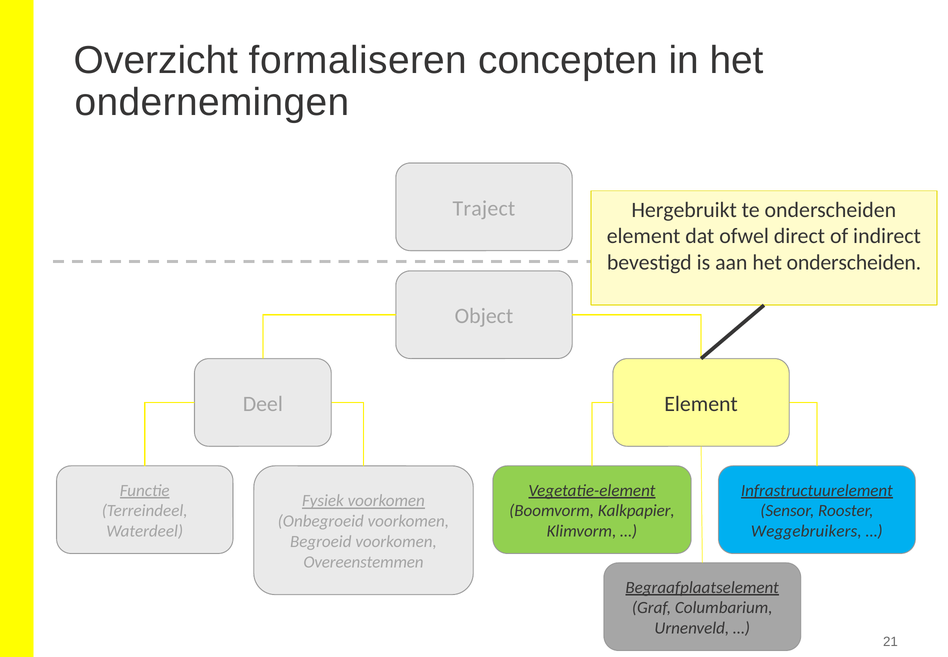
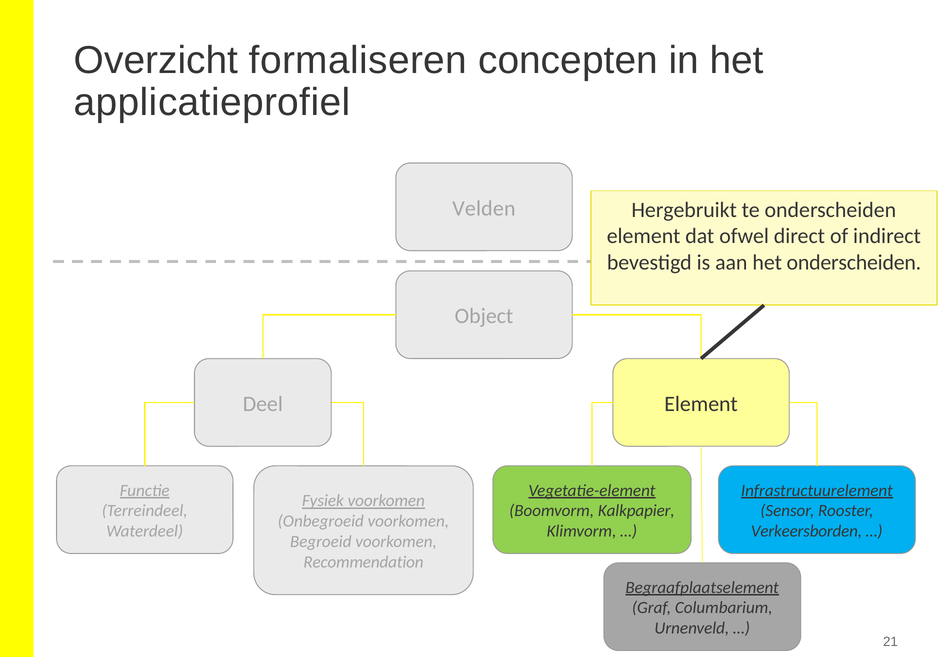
ondernemingen: ondernemingen -> applicatieprofiel
Traject: Traject -> Velden
Weggebruikers: Weggebruikers -> Verkeersborden
Overeenstemmen: Overeenstemmen -> Recommendation
